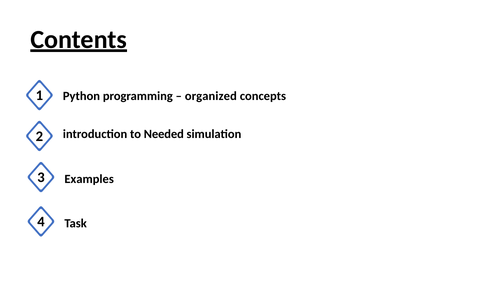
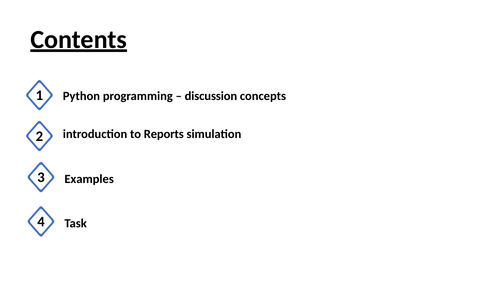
organized: organized -> discussion
Needed: Needed -> Reports
